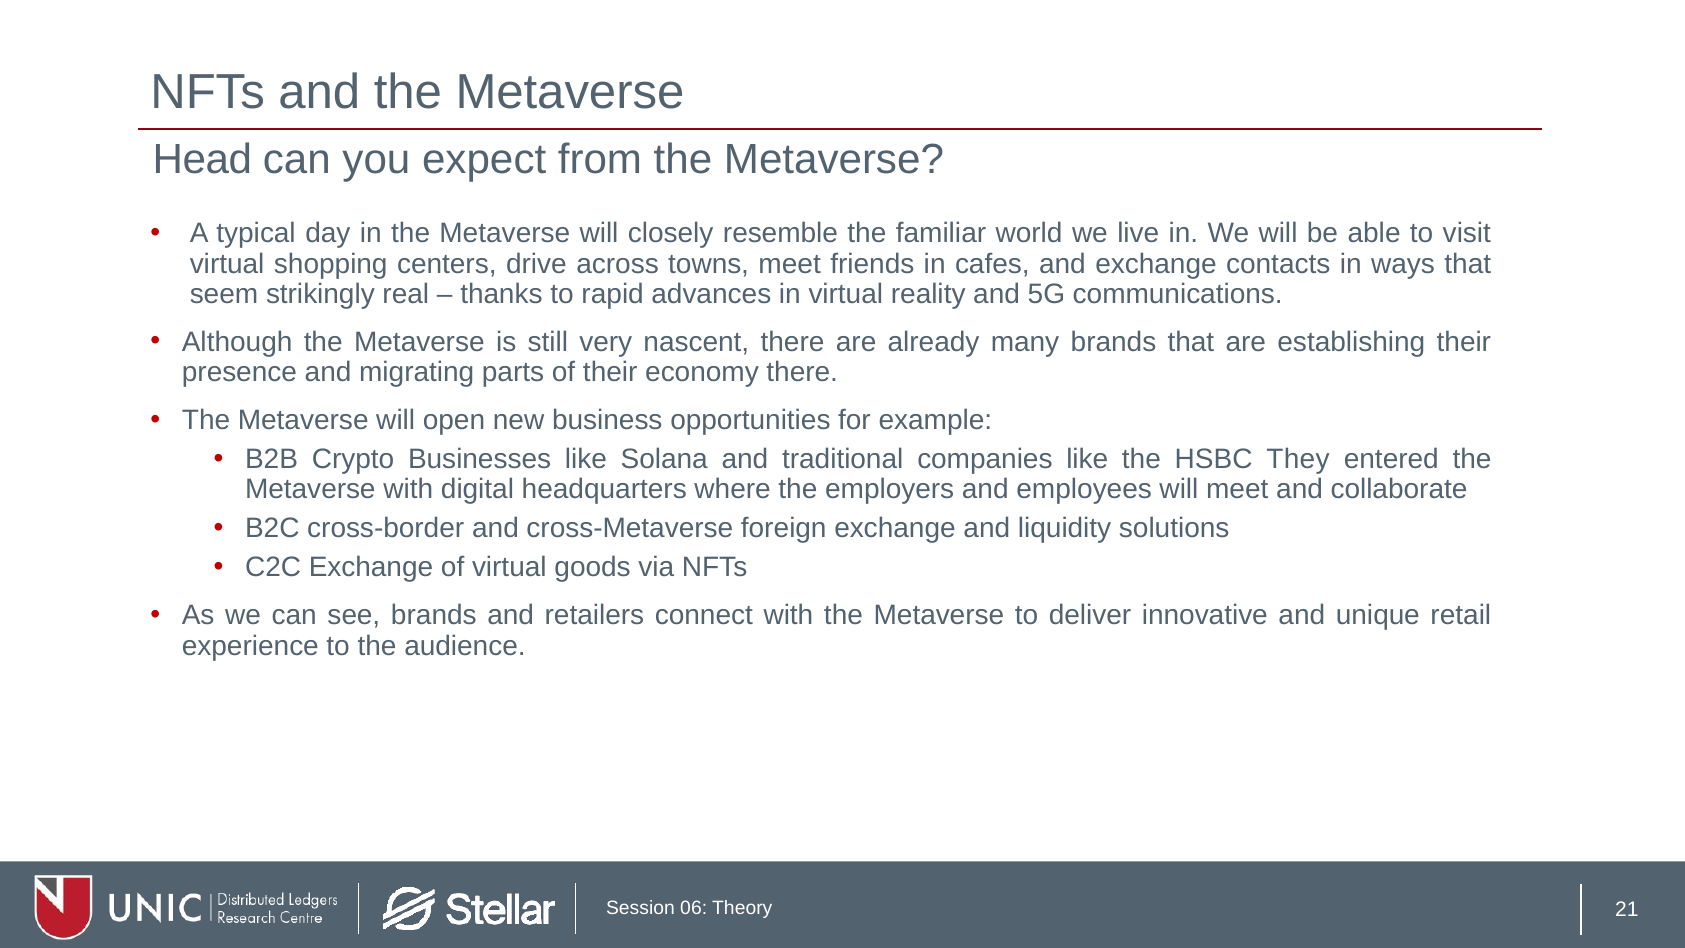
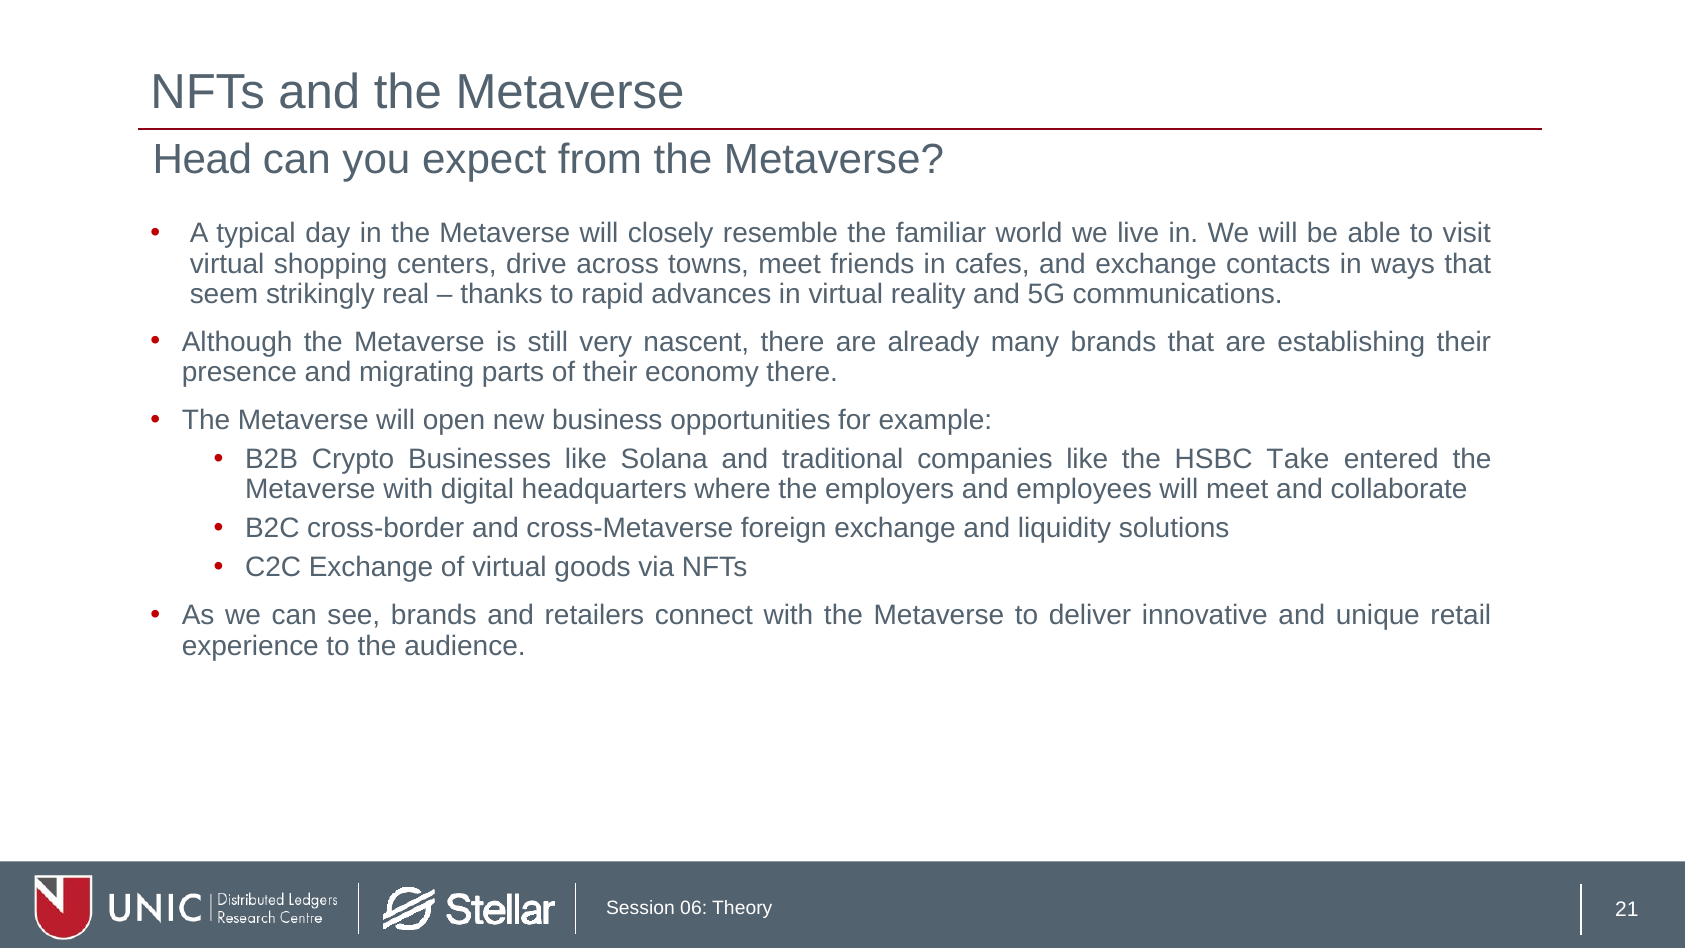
They: They -> Take
